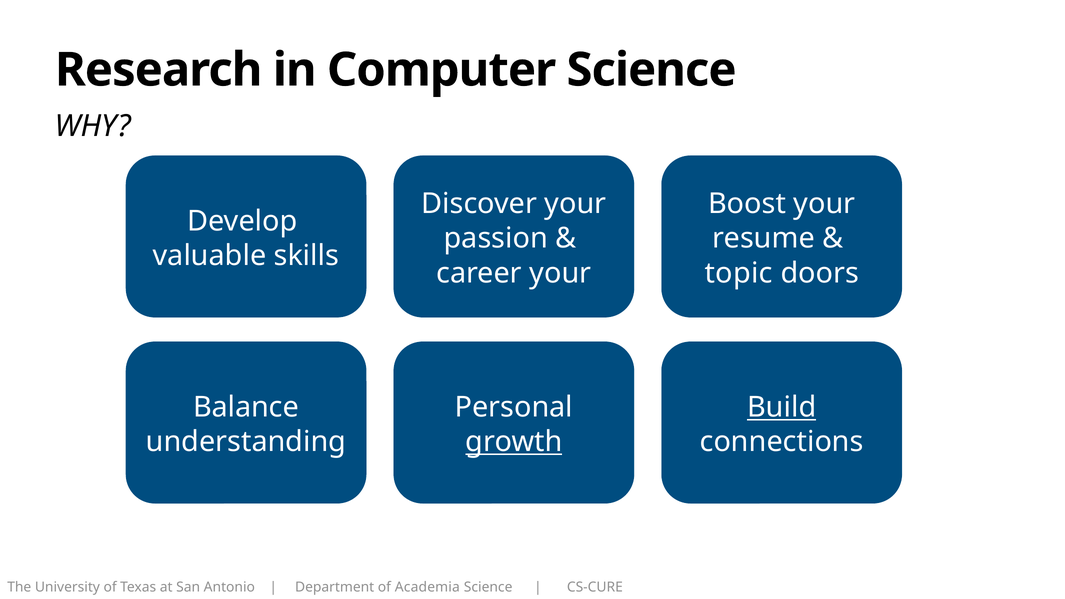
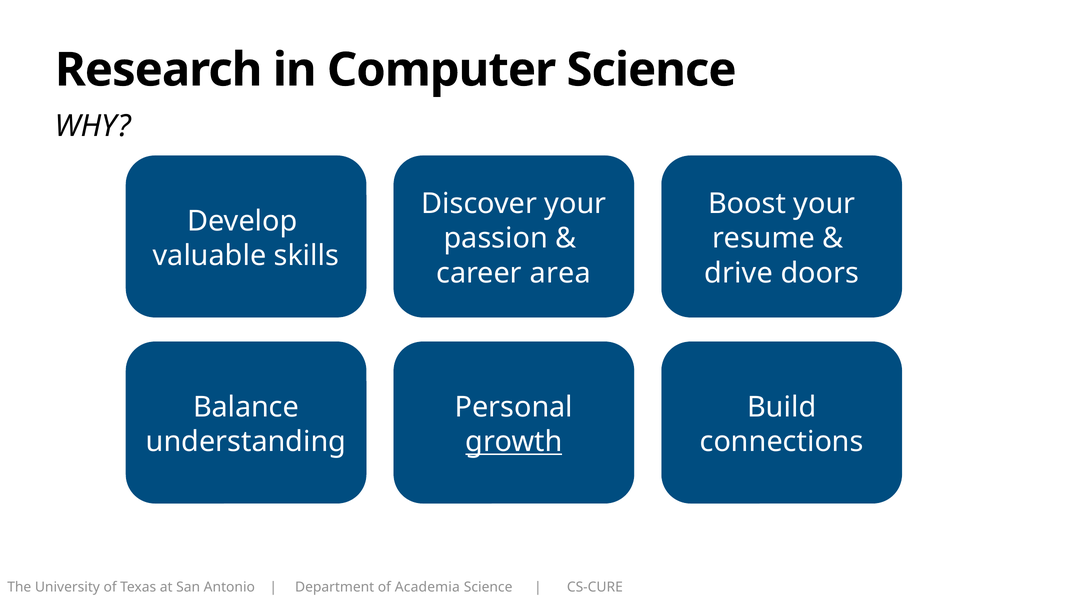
career your: your -> area
topic: topic -> drive
Build underline: present -> none
